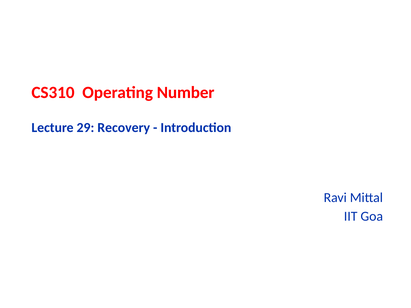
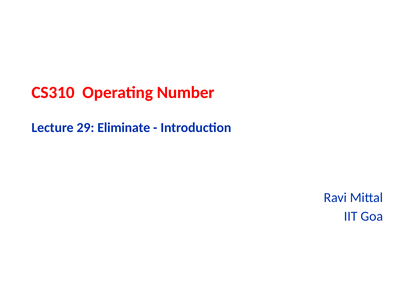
Recovery: Recovery -> Eliminate
